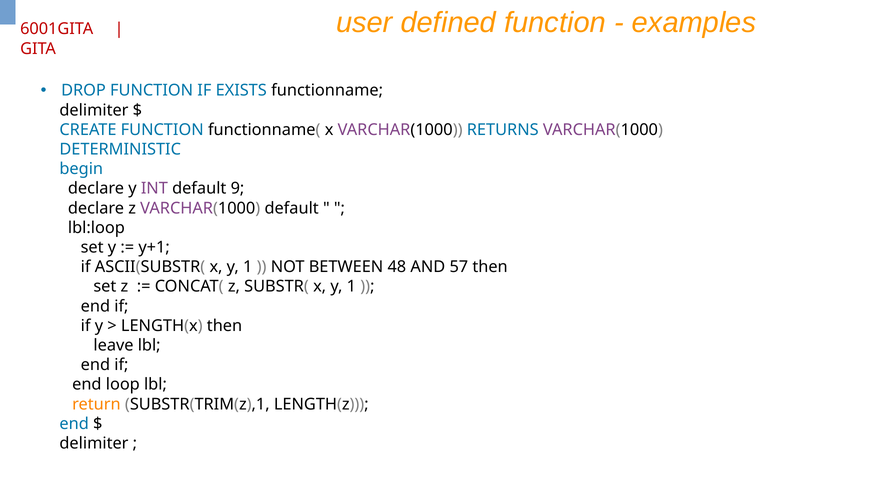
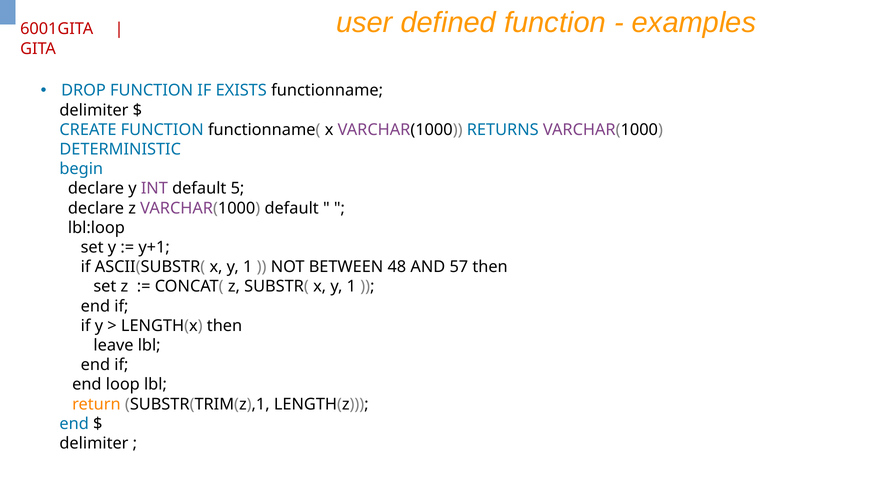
9: 9 -> 5
